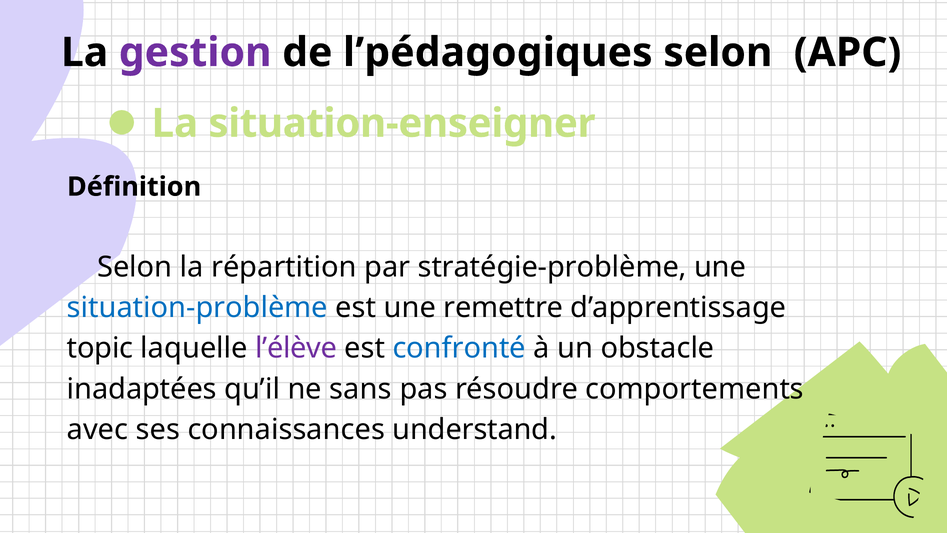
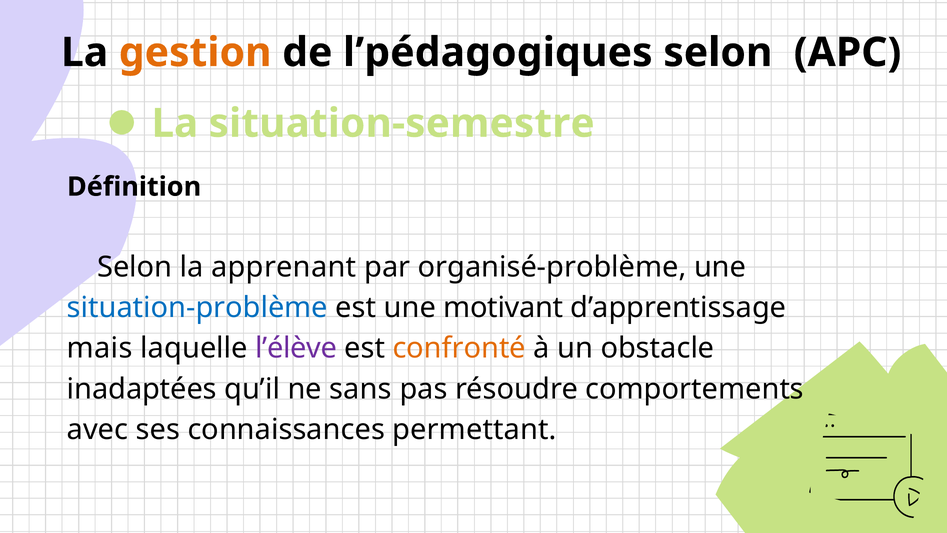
gestion colour: purple -> orange
situation-enseigner: situation-enseigner -> situation-semestre
répartition: répartition -> apprenant
stratégie-problème: stratégie-problème -> organisé-problème
remettre: remettre -> motivant
topic: topic -> mais
confronté colour: blue -> orange
understand: understand -> permettant
